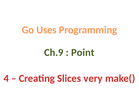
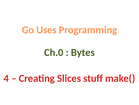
Ch.9: Ch.9 -> Ch.0
Point: Point -> Bytes
very: very -> stuff
